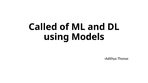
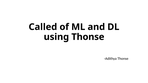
using Models: Models -> Thonse
